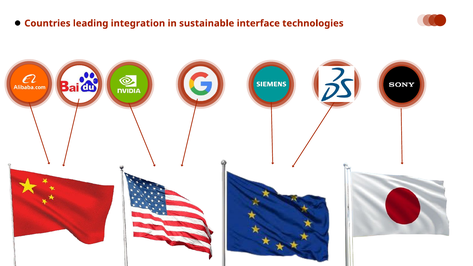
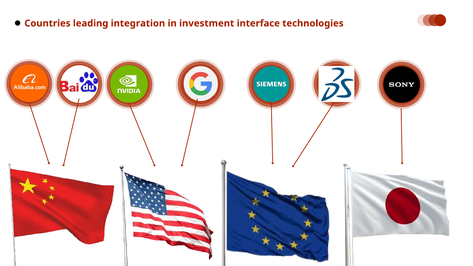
sustainable: sustainable -> investment
